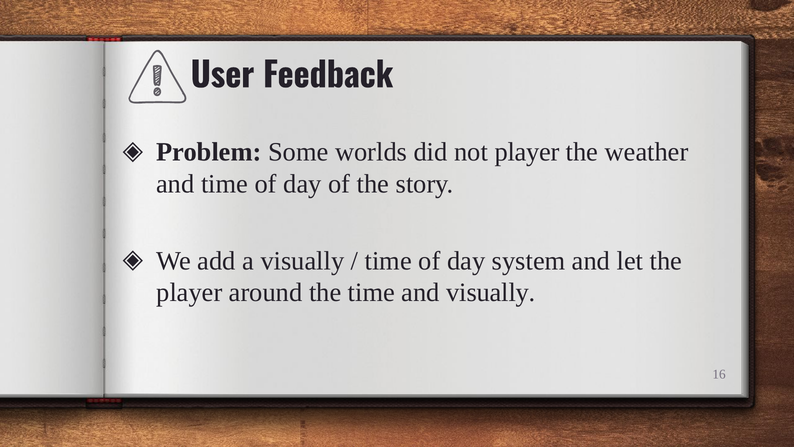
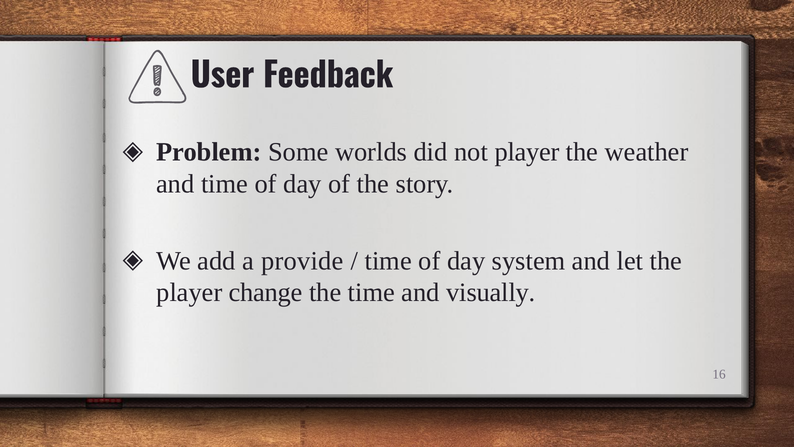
a visually: visually -> provide
around: around -> change
